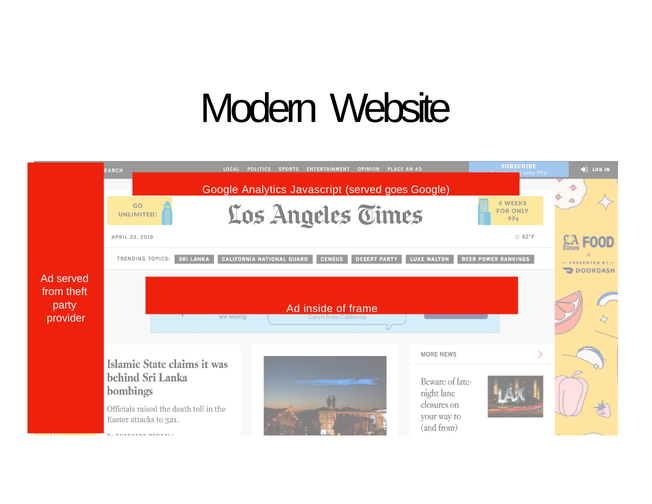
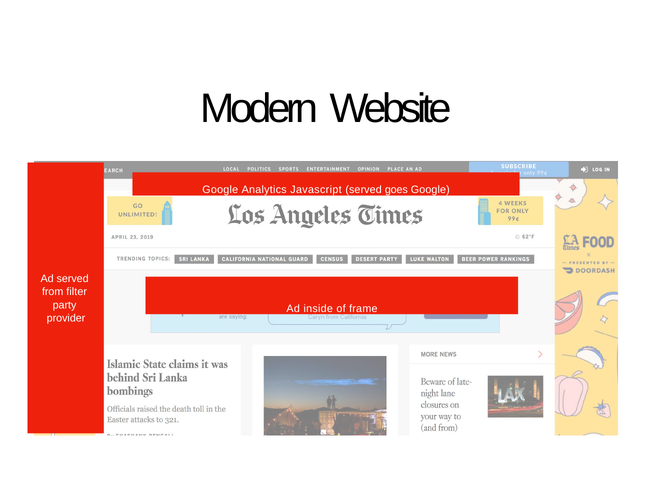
theft: theft -> filter
